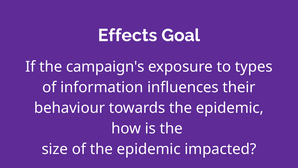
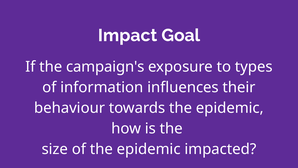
Effects: Effects -> Impact
